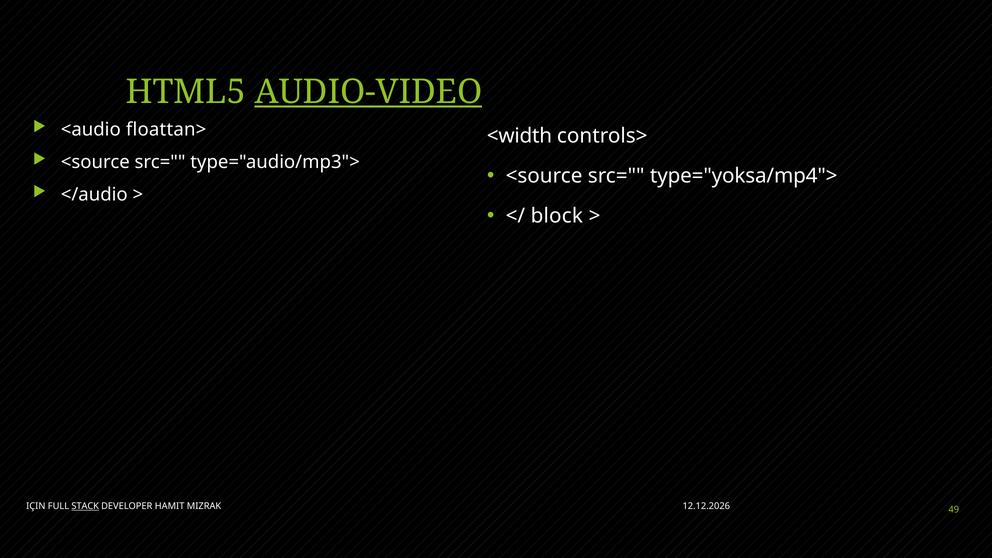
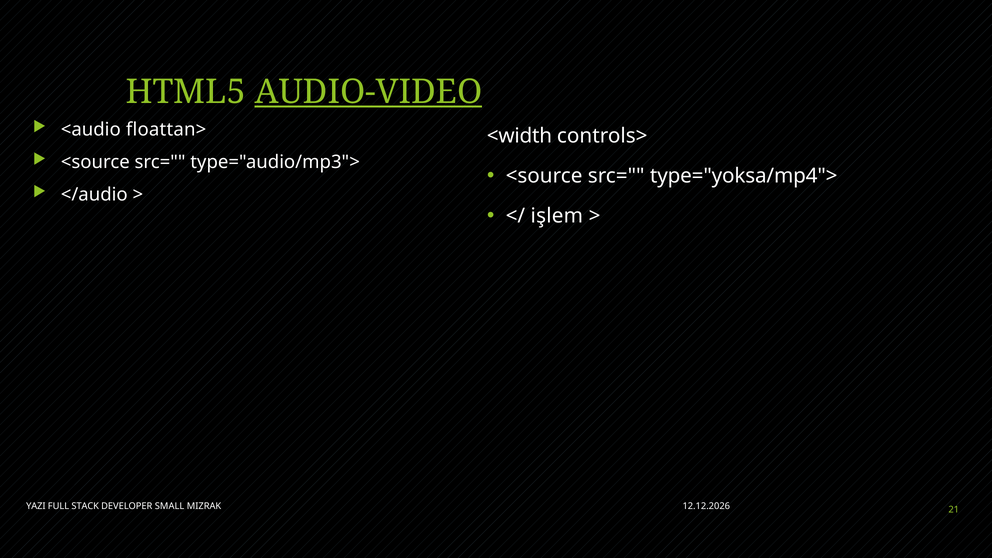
block: block -> işlem
IÇIN: IÇIN -> YAZI
STACK underline: present -> none
HAMIT: HAMIT -> SMALL
49: 49 -> 21
